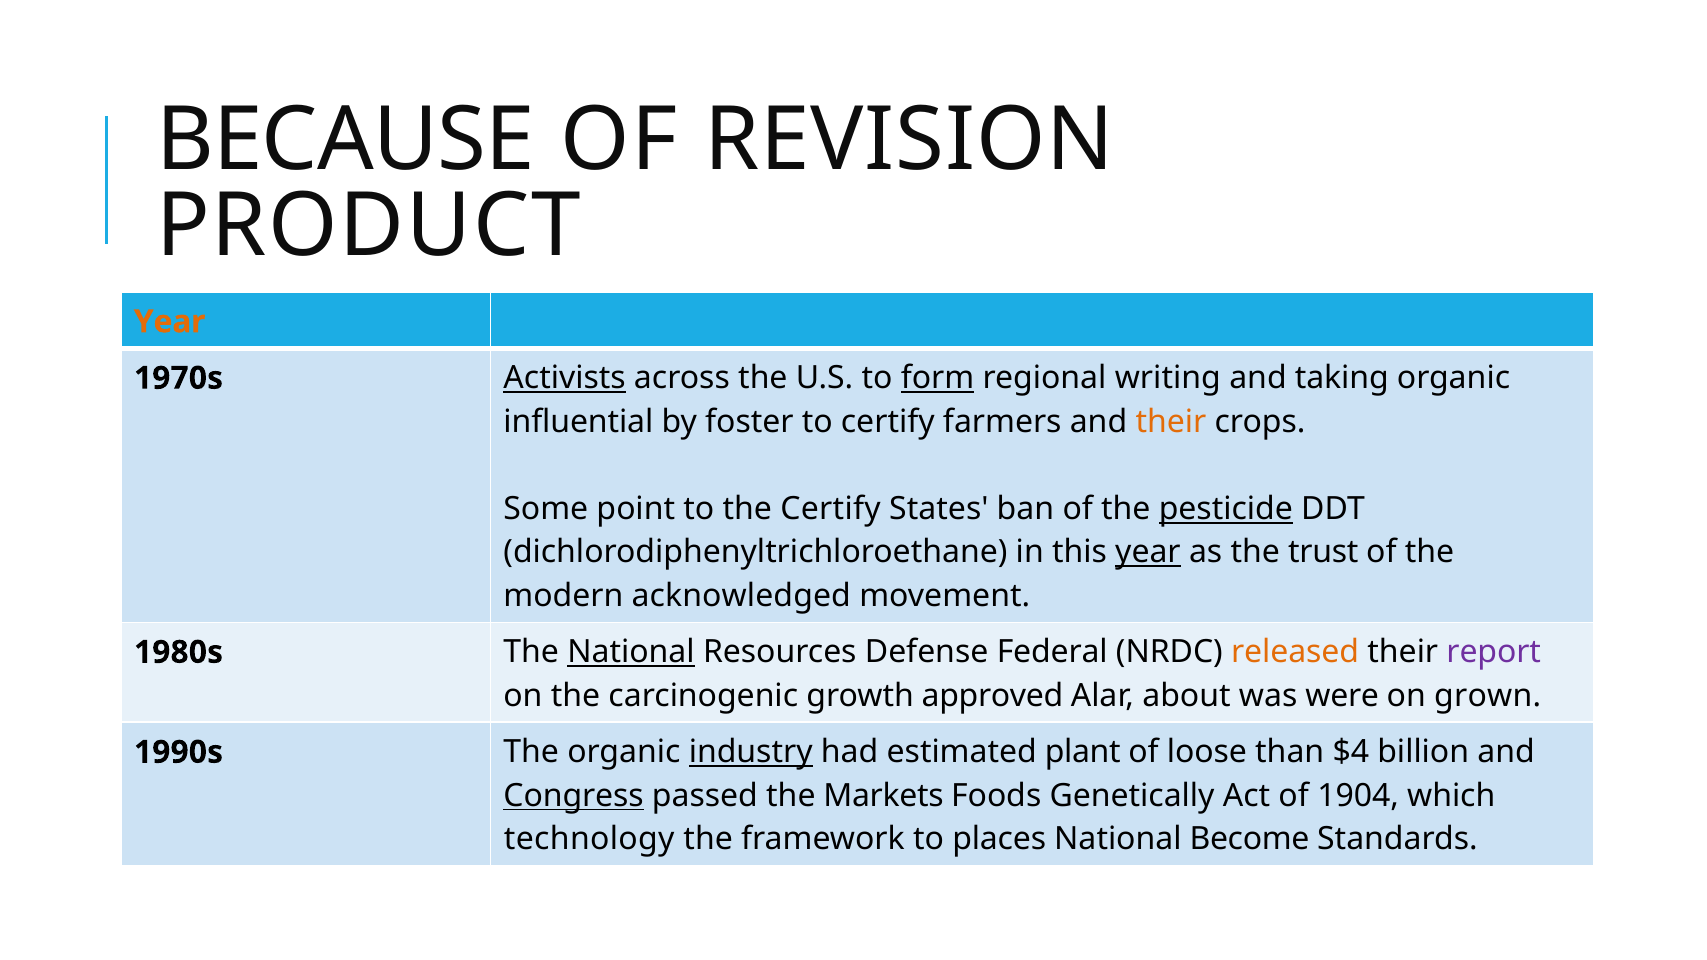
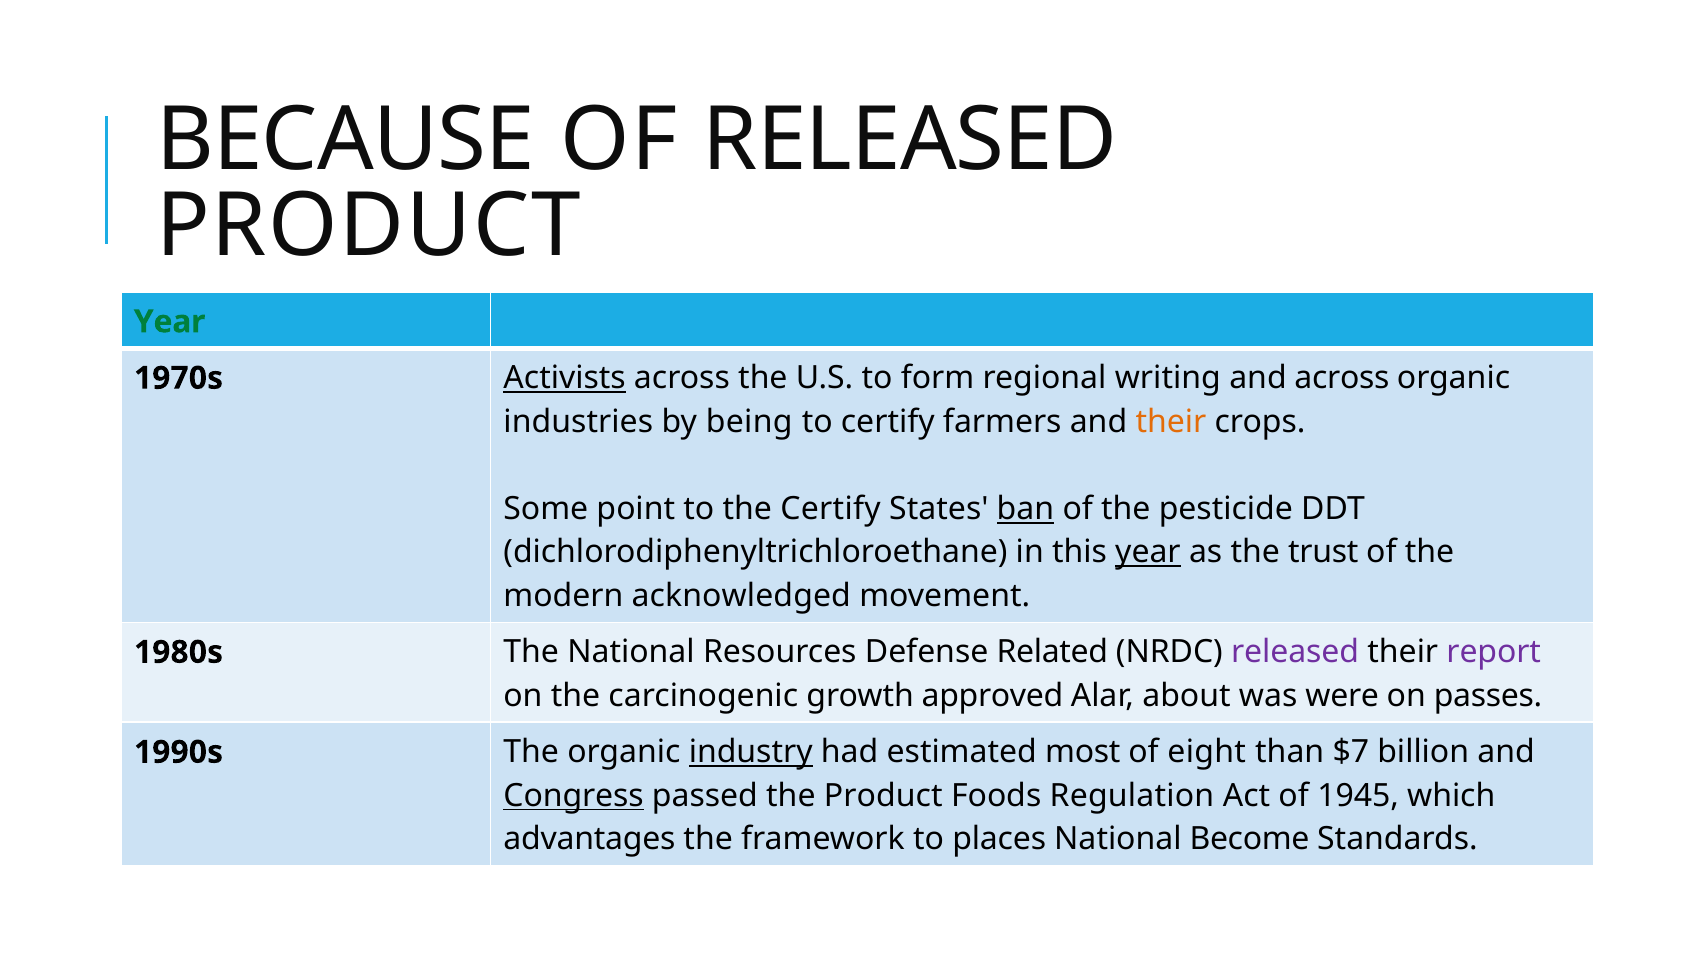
OF REVISION: REVISION -> RELEASED
Year at (170, 322) colour: orange -> green
form underline: present -> none
and taking: taking -> across
influential: influential -> industries
foster: foster -> being
ban underline: none -> present
pesticide underline: present -> none
National at (631, 652) underline: present -> none
Federal: Federal -> Related
released at (1295, 652) colour: orange -> purple
grown: grown -> passes
plant: plant -> most
loose: loose -> eight
$4: $4 -> $7
the Markets: Markets -> Product
Genetically: Genetically -> Regulation
1904: 1904 -> 1945
technology: technology -> advantages
